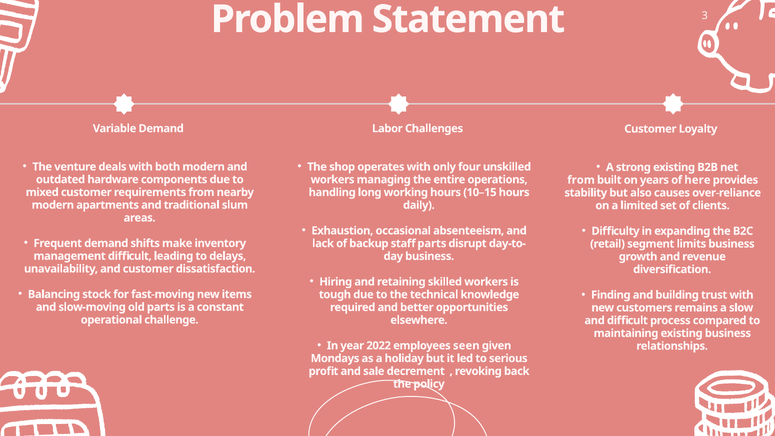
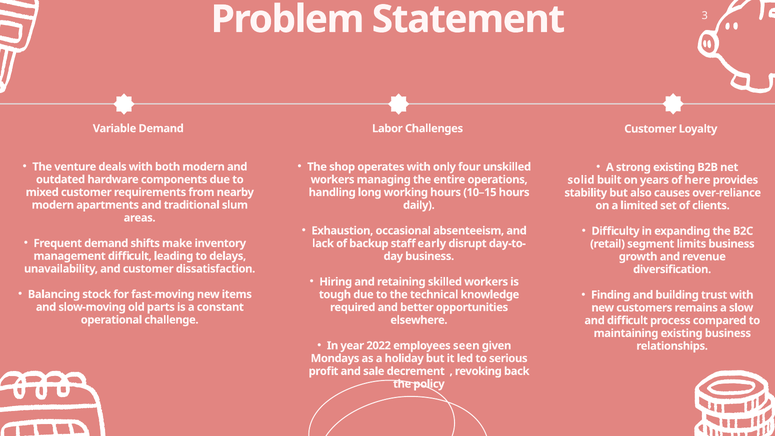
from at (581, 180): from -> solid
staff parts: parts -> early
